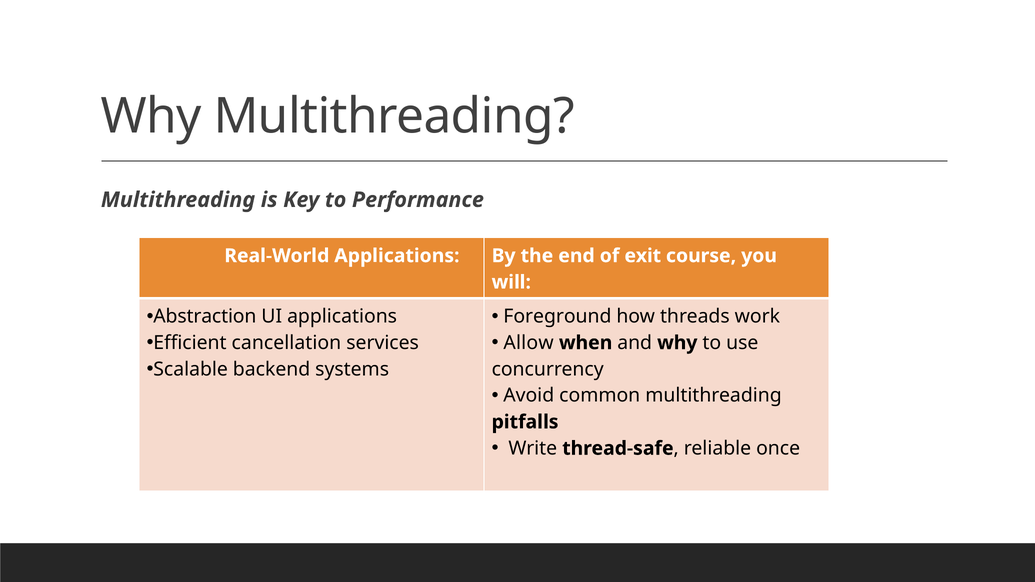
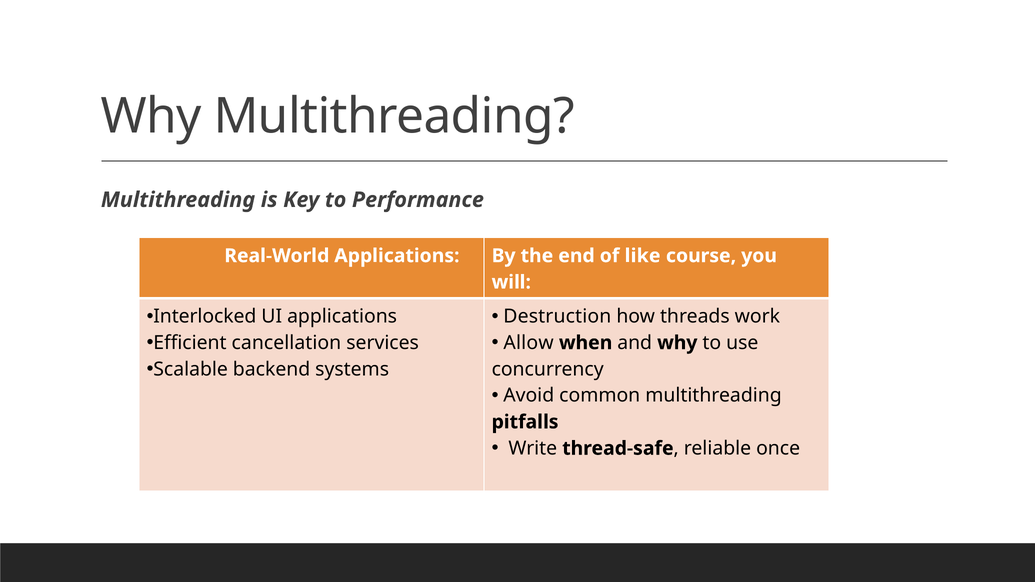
exit: exit -> like
Abstraction: Abstraction -> Interlocked
Foreground: Foreground -> Destruction
